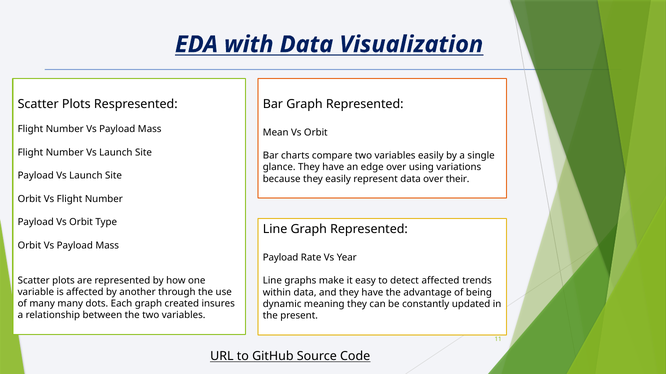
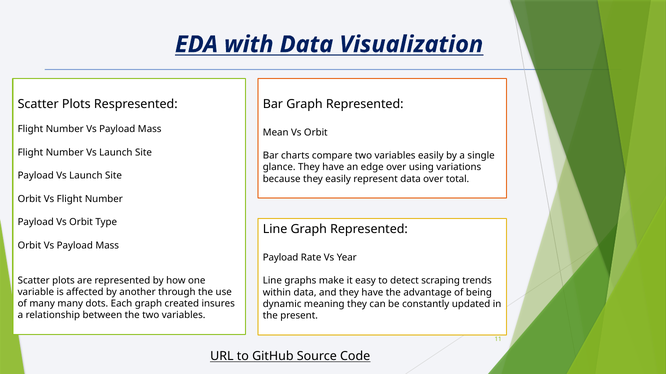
their: their -> total
detect affected: affected -> scraping
